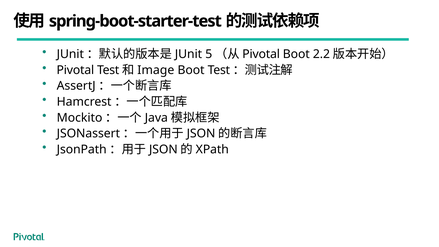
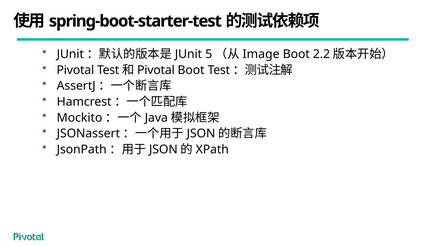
Pivotal at (261, 54): Pivotal -> Image
Image at (156, 70): Image -> Pivotal
